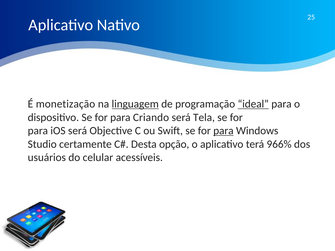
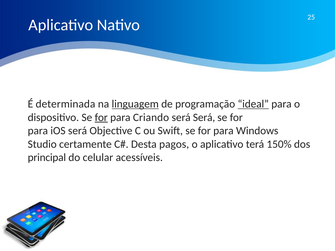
monetização: monetização -> determinada
for at (101, 117) underline: none -> present
será Tela: Tela -> Será
para at (223, 131) underline: present -> none
opção: opção -> pagos
966%: 966% -> 150%
usuários: usuários -> principal
